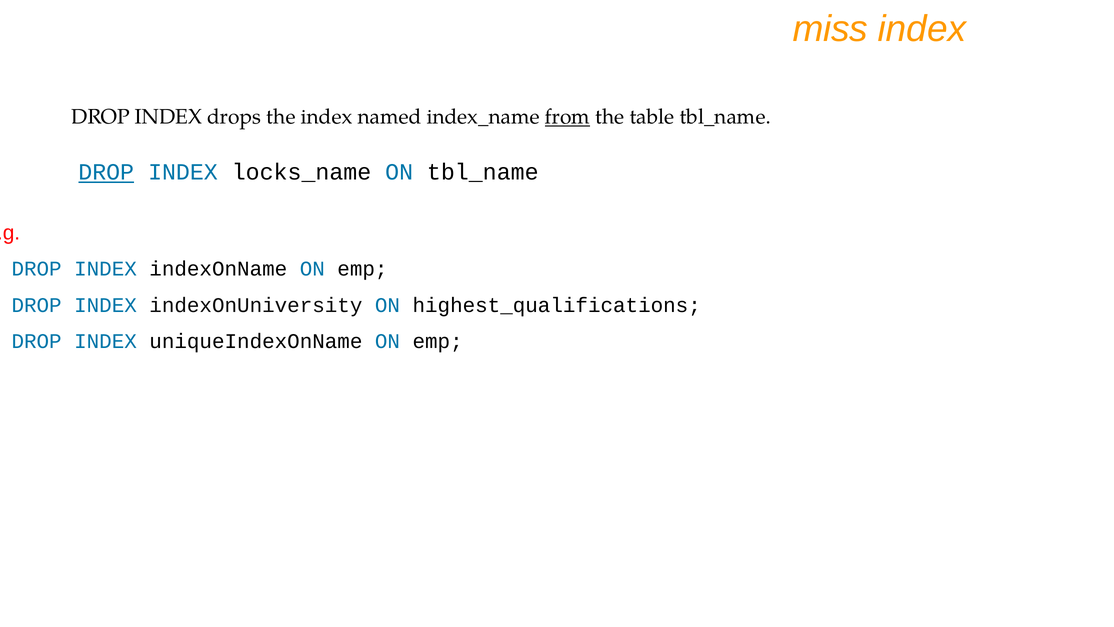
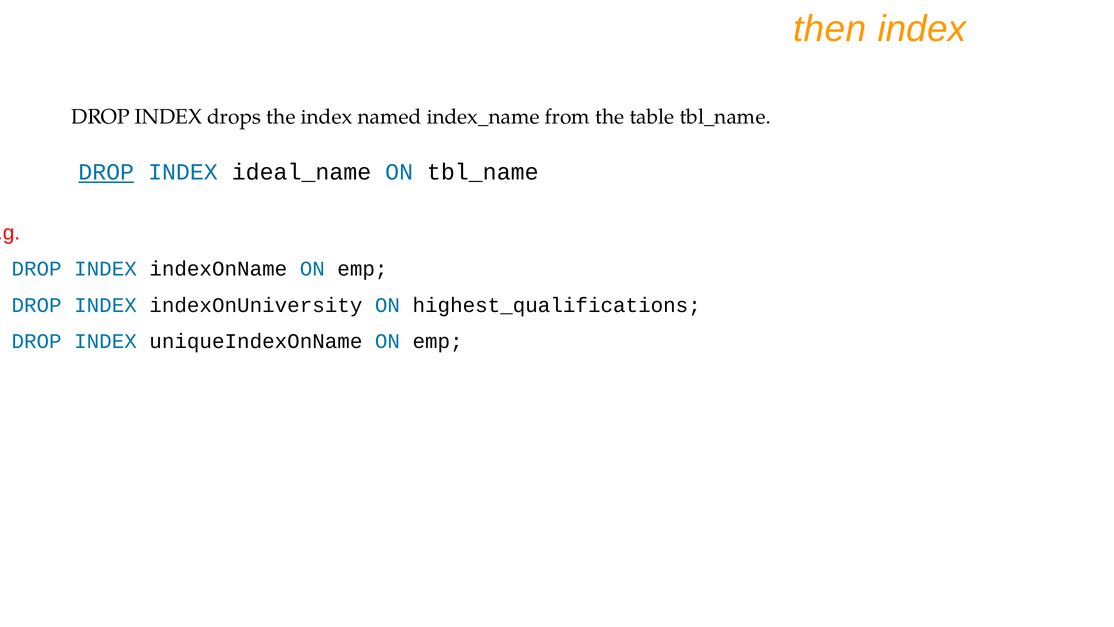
miss: miss -> then
from underline: present -> none
locks_name: locks_name -> ideal_name
